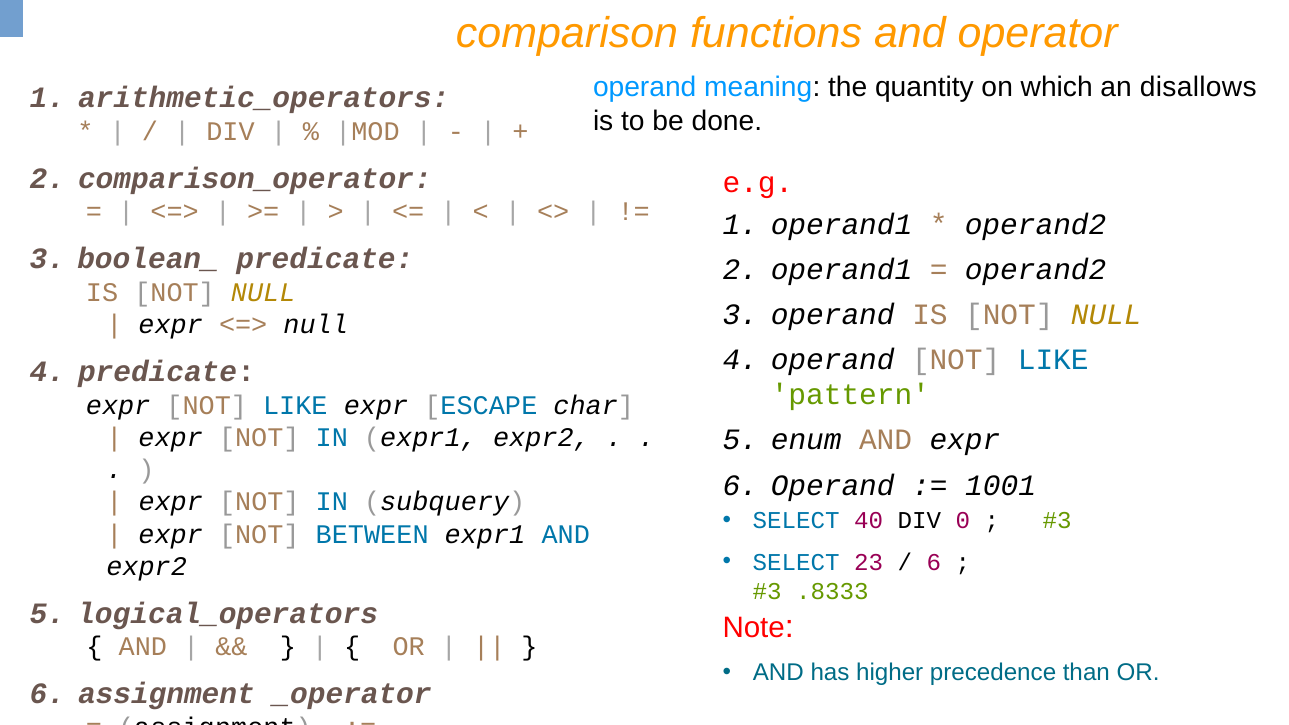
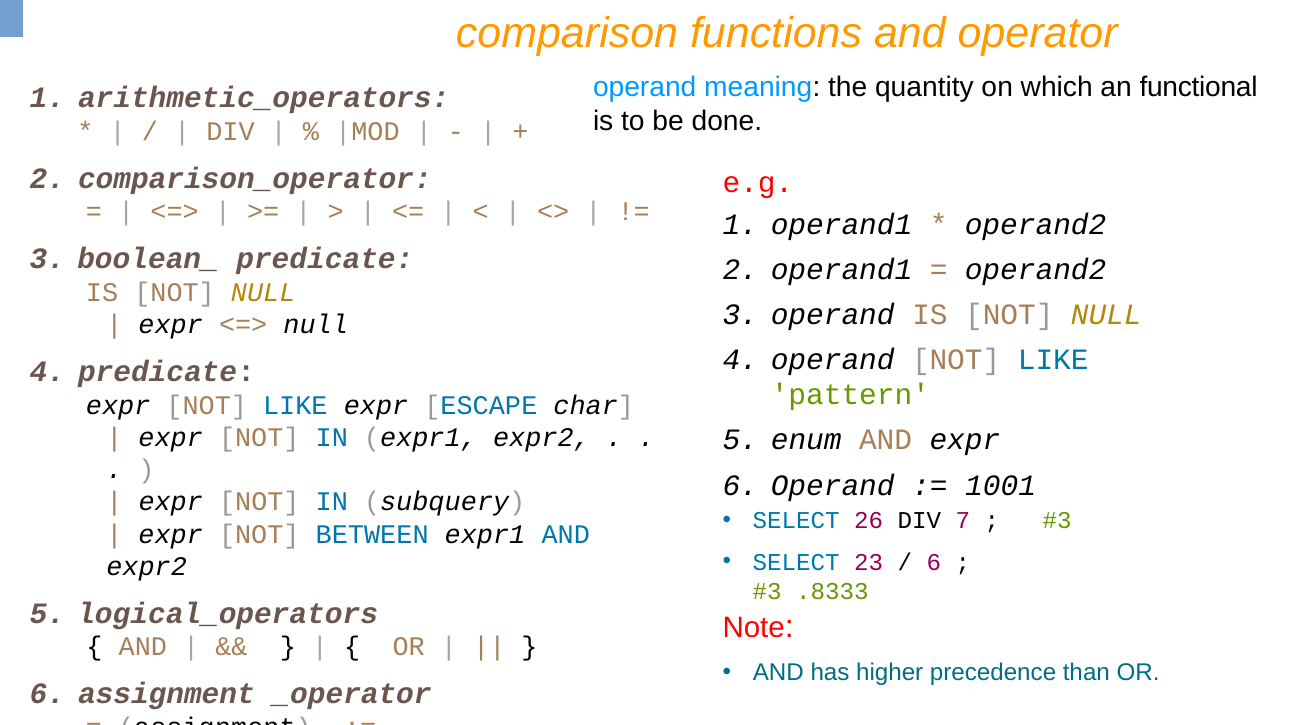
disallows: disallows -> functional
40: 40 -> 26
0: 0 -> 7
